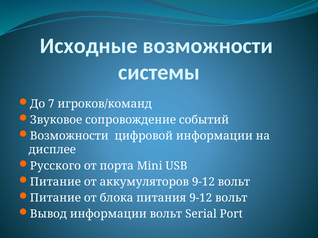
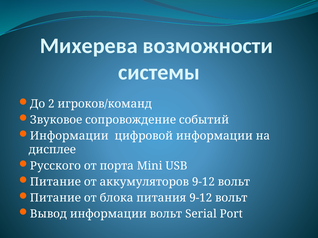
Исходные: Исходные -> Михерева
7: 7 -> 2
Возможности at (69, 136): Возможности -> Информации
